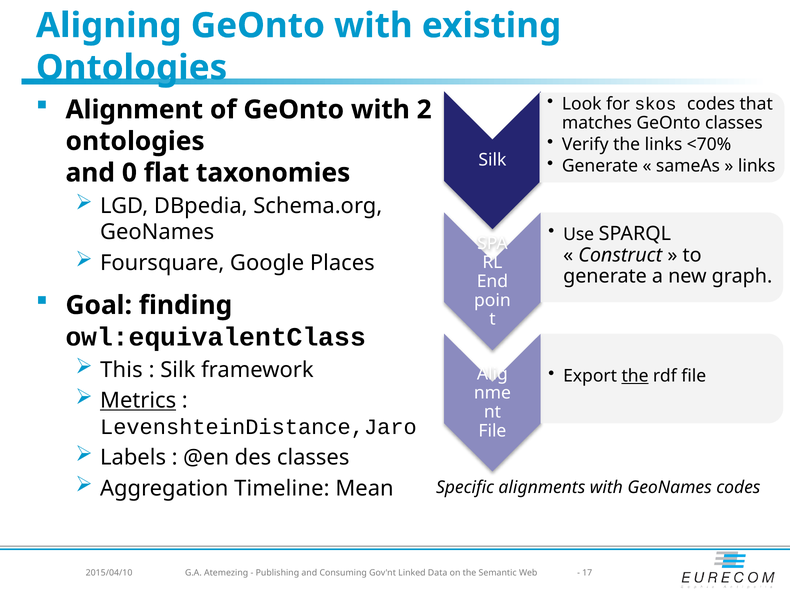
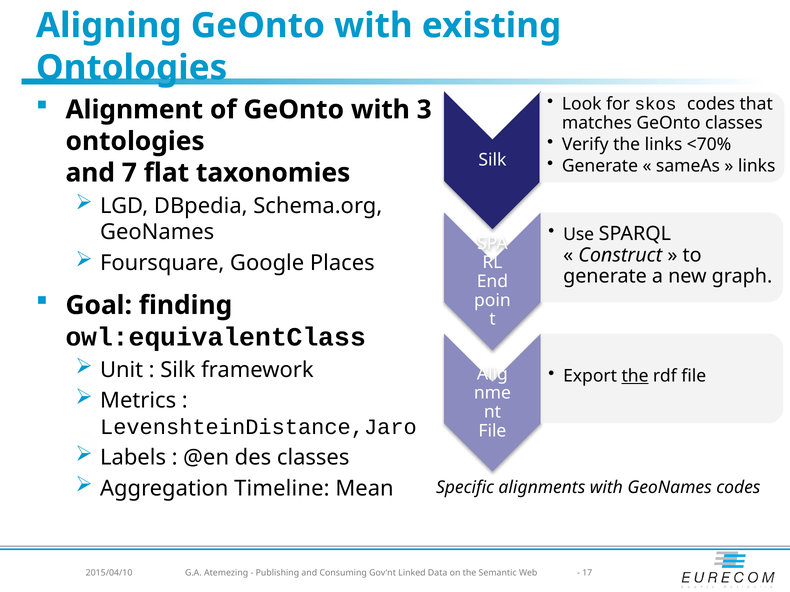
2: 2 -> 3
0: 0 -> 7
This: This -> Unit
Metrics underline: present -> none
